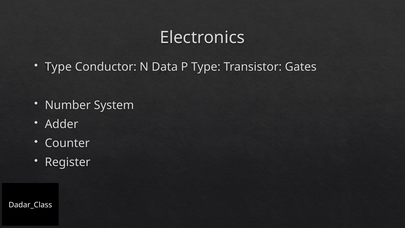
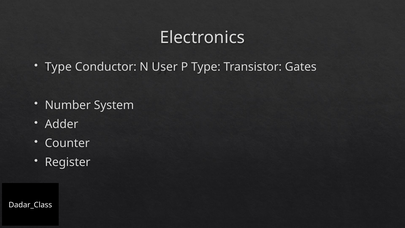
Data: Data -> User
